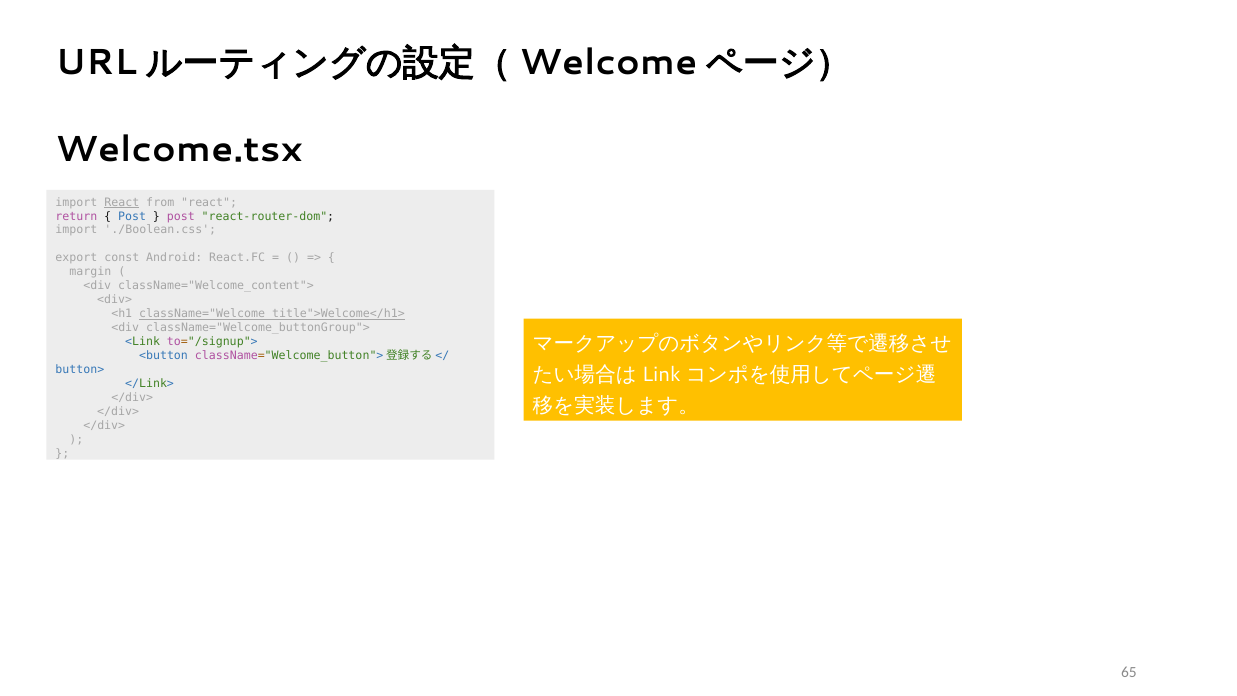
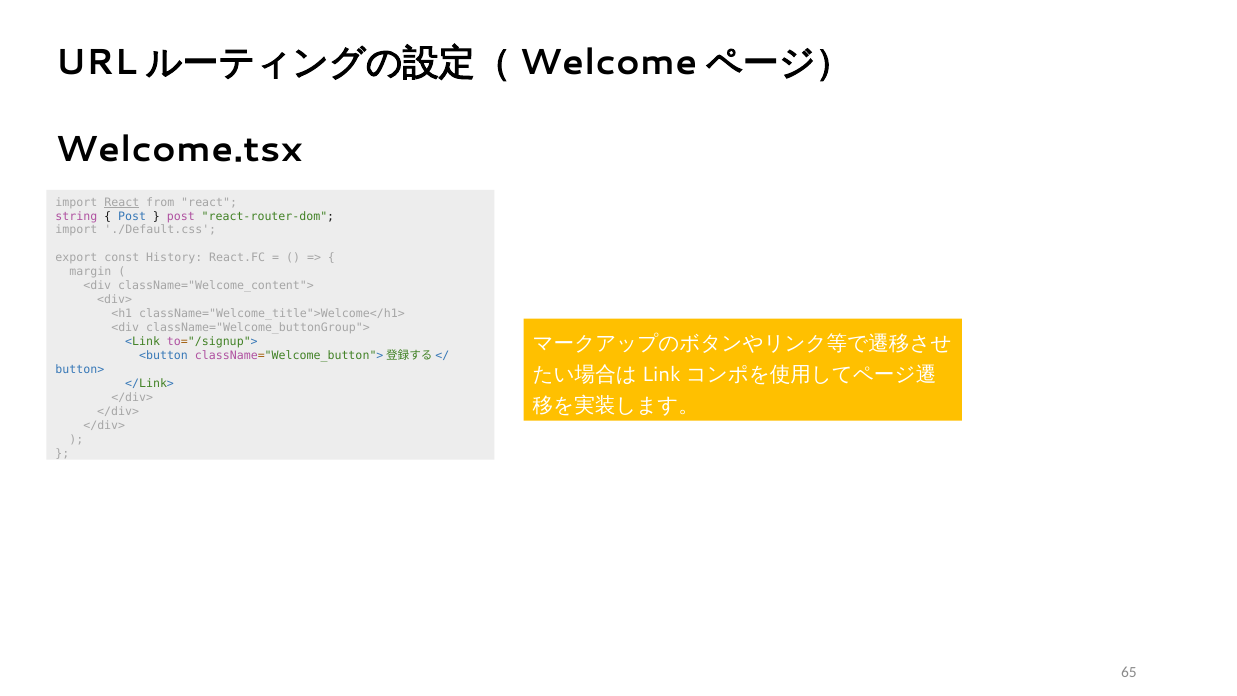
return: return -> string
./Boolean.css: ./Boolean.css -> ./Default.css
Android: Android -> History
className="Welcome_title">Welcome</h1> underline: present -> none
